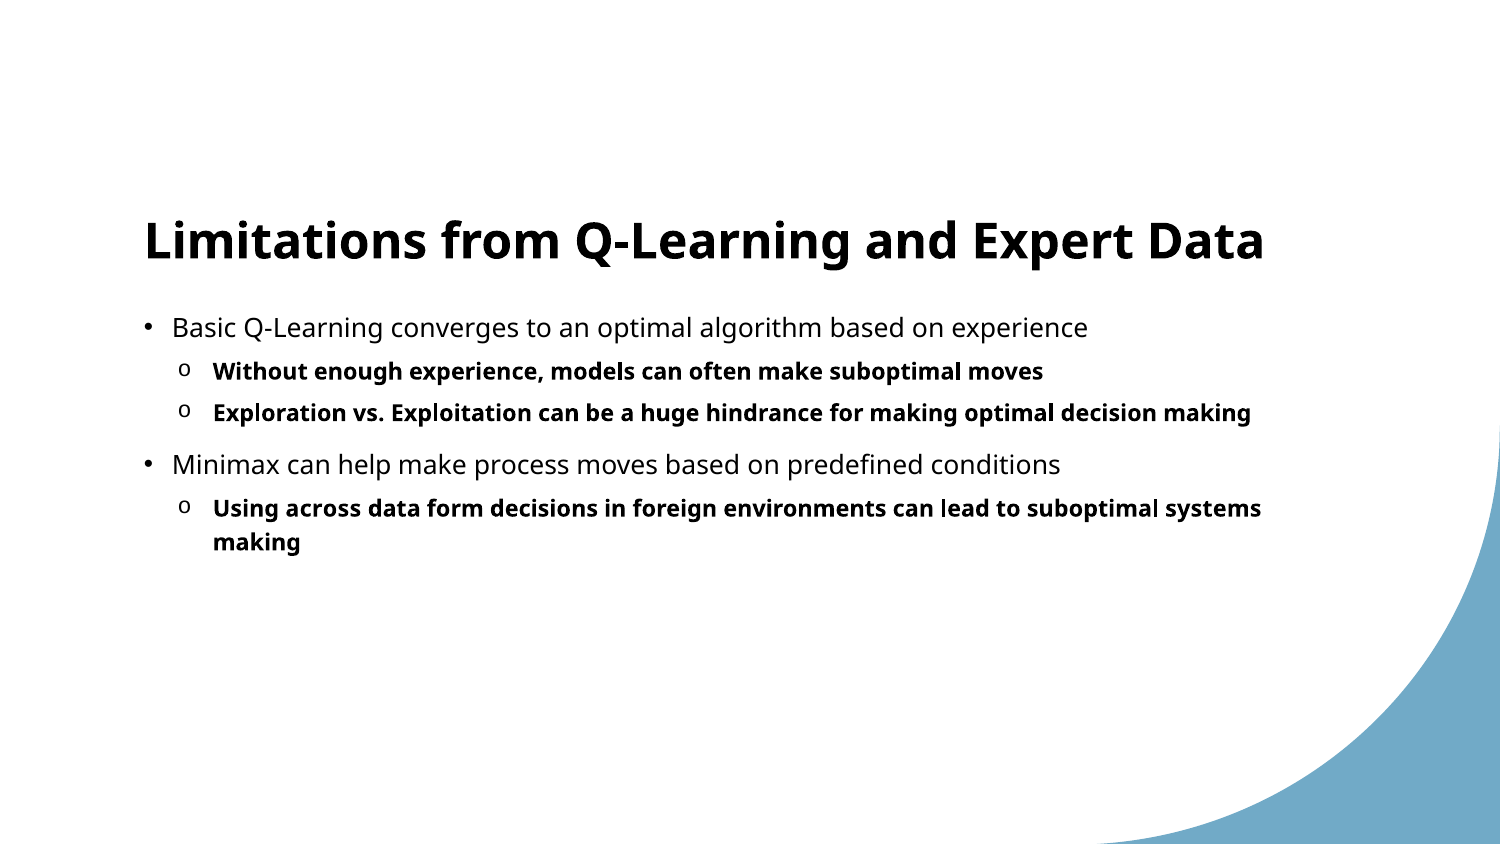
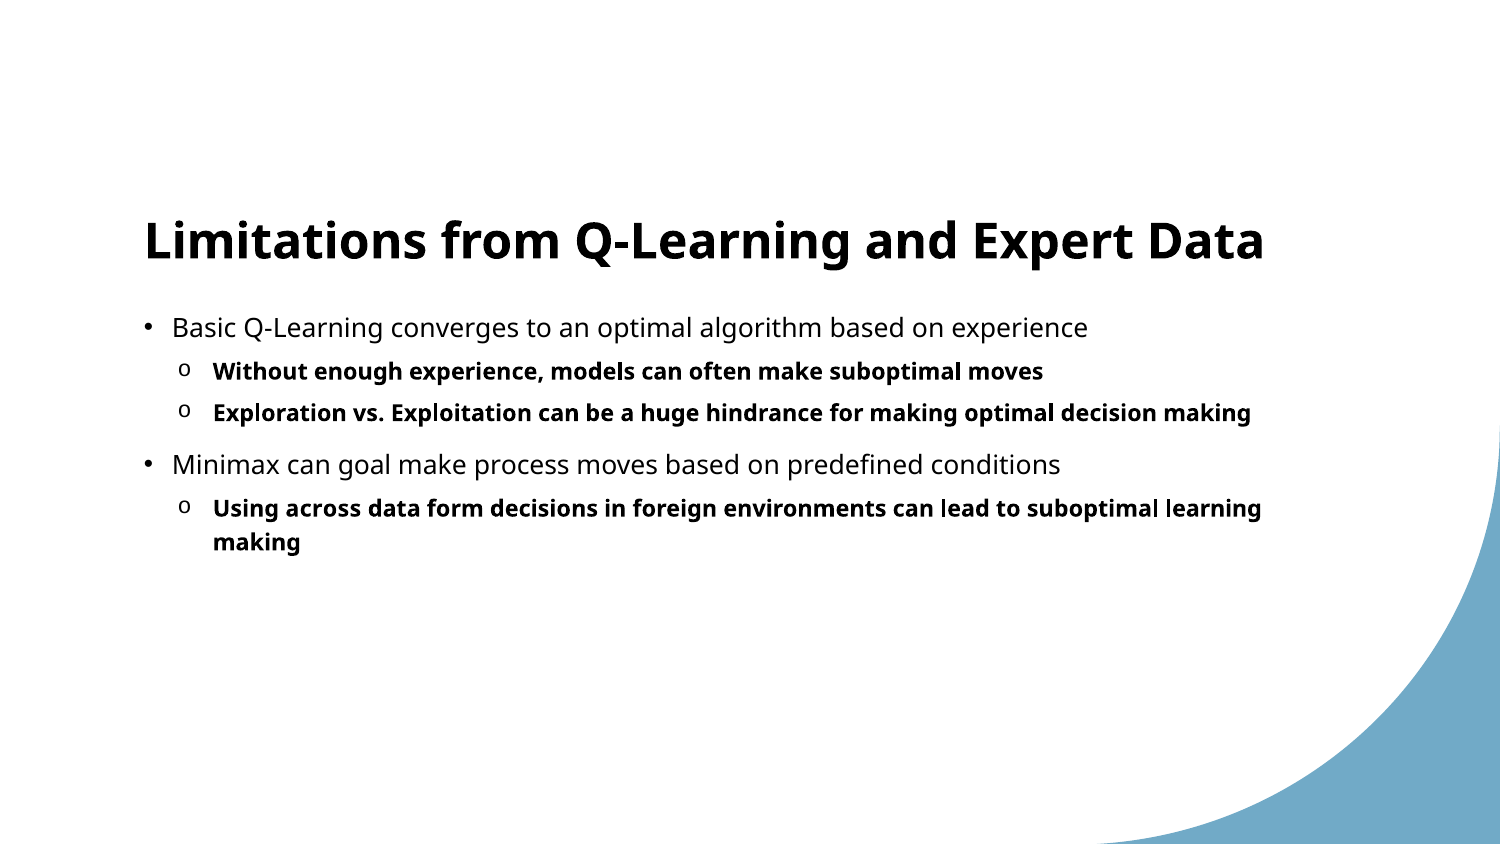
help: help -> goal
systems: systems -> learning
